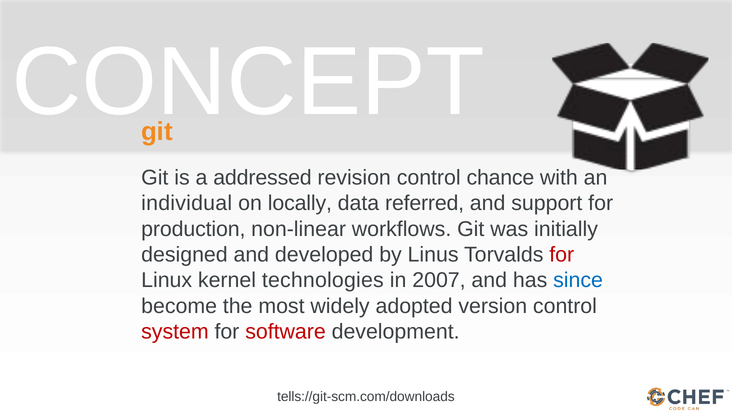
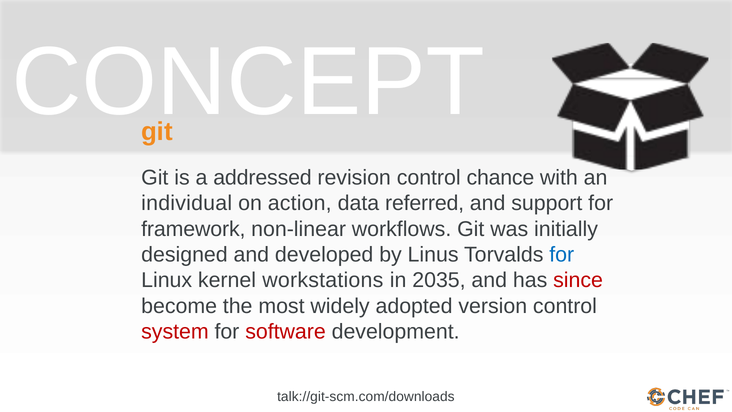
locally: locally -> action
production: production -> framework
for at (562, 255) colour: red -> blue
technologies: technologies -> workstations
2007: 2007 -> 2035
since colour: blue -> red
tells://git-scm.com/downloads: tells://git-scm.com/downloads -> talk://git-scm.com/downloads
